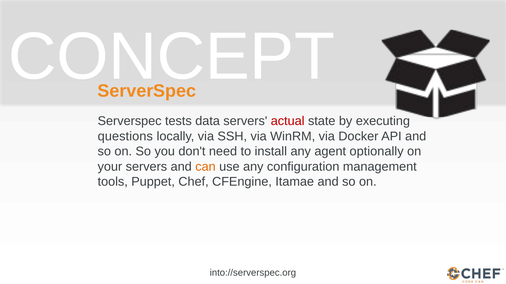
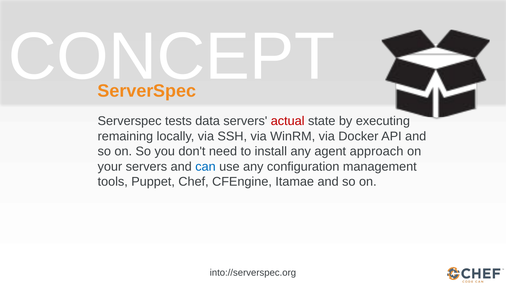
questions: questions -> remaining
optionally: optionally -> approach
can colour: orange -> blue
